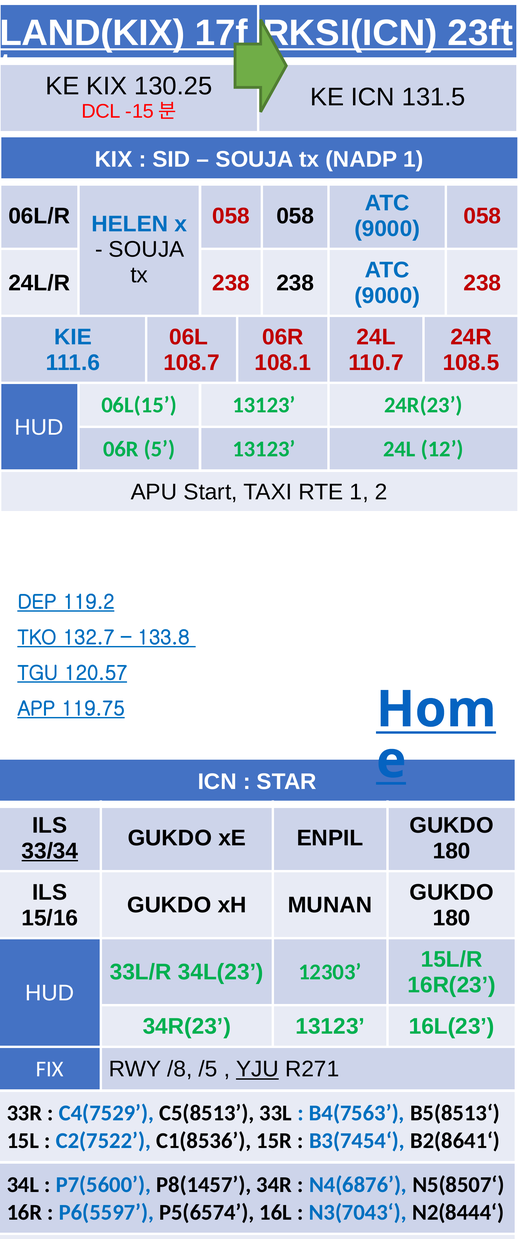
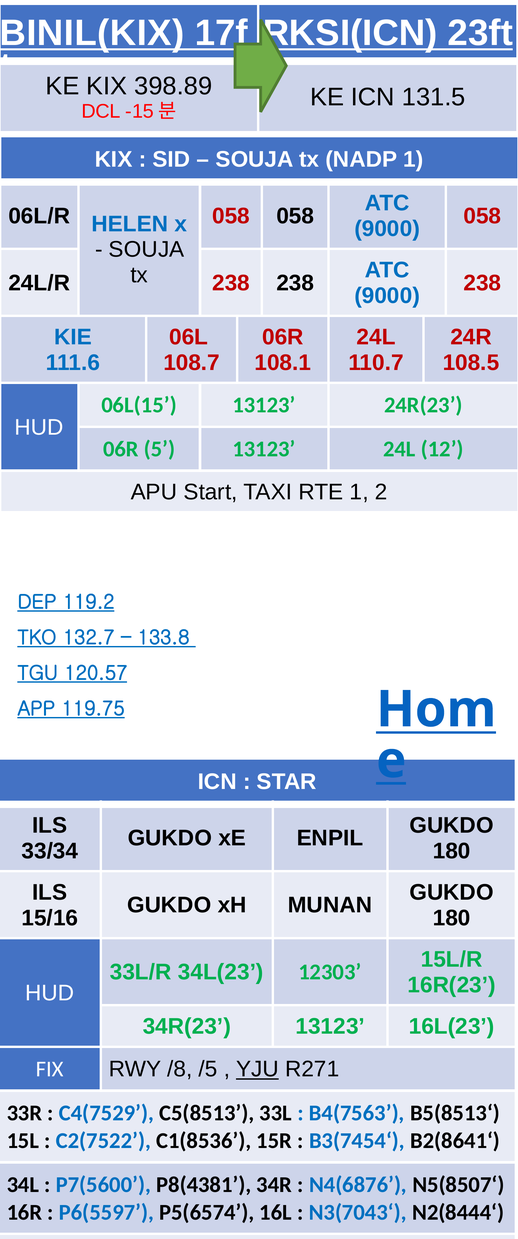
LAND(KIX: LAND(KIX -> BINIL(KIX
130.25: 130.25 -> 398.89
33/34 underline: present -> none
P8(1457: P8(1457 -> P8(4381
